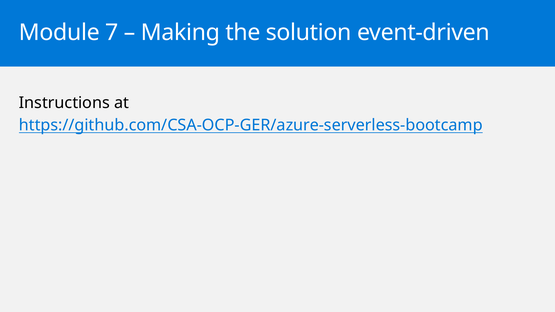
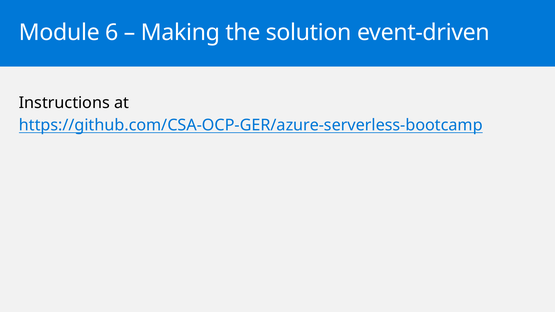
7: 7 -> 6
